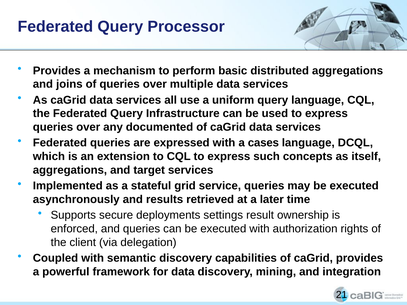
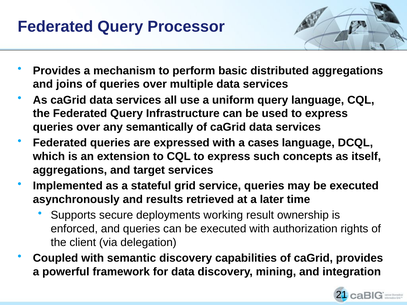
documented: documented -> semantically
settings: settings -> working
